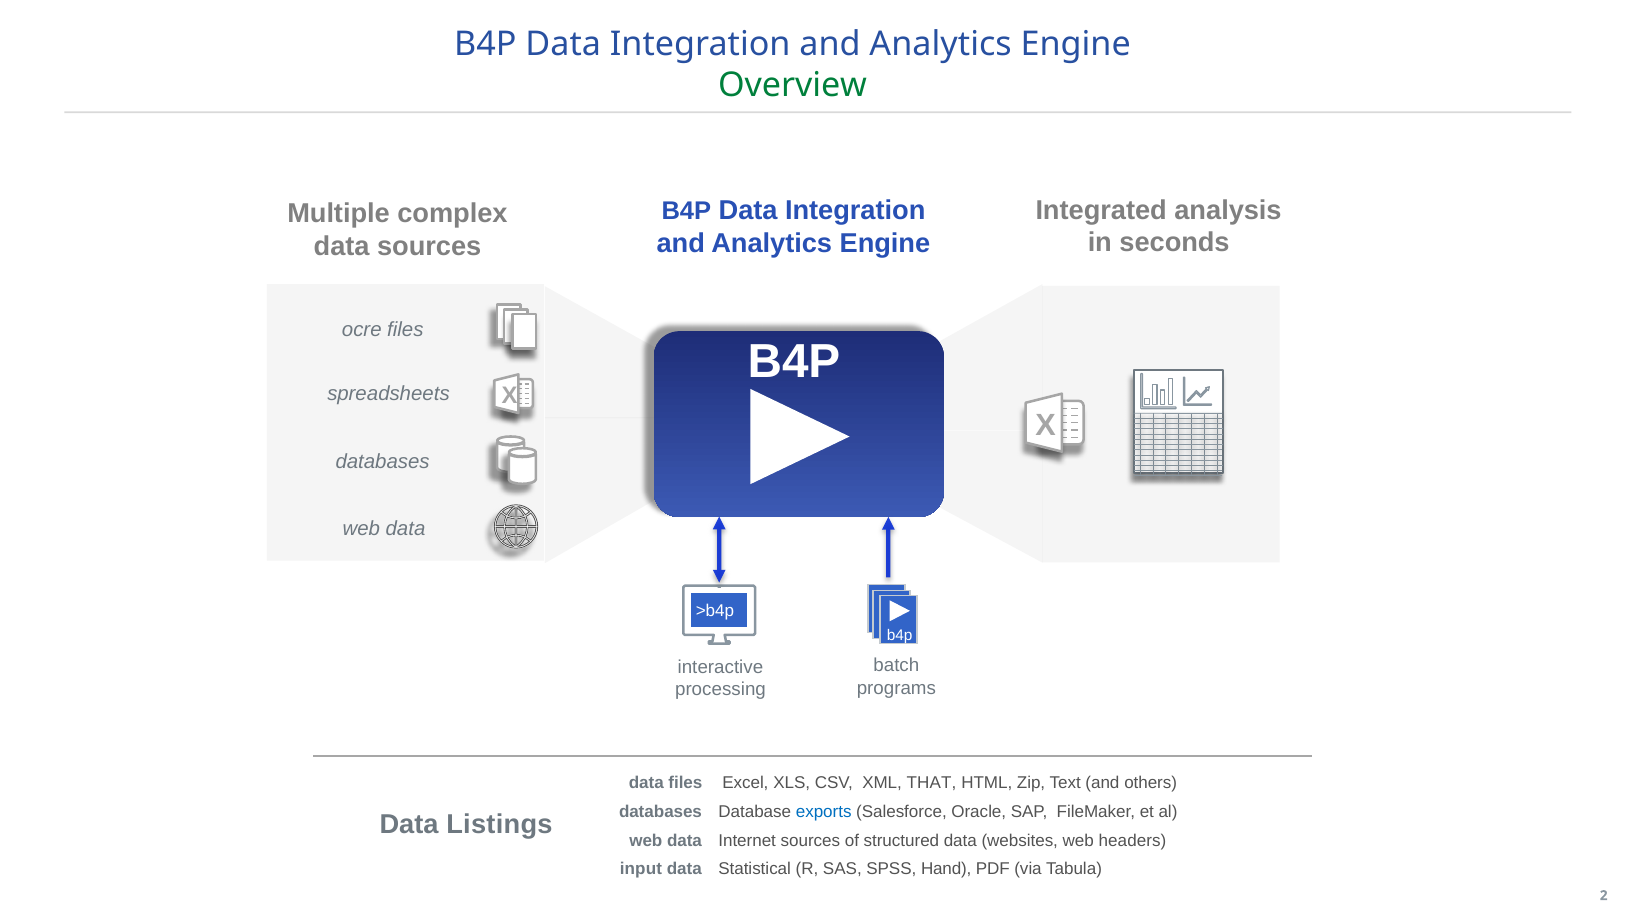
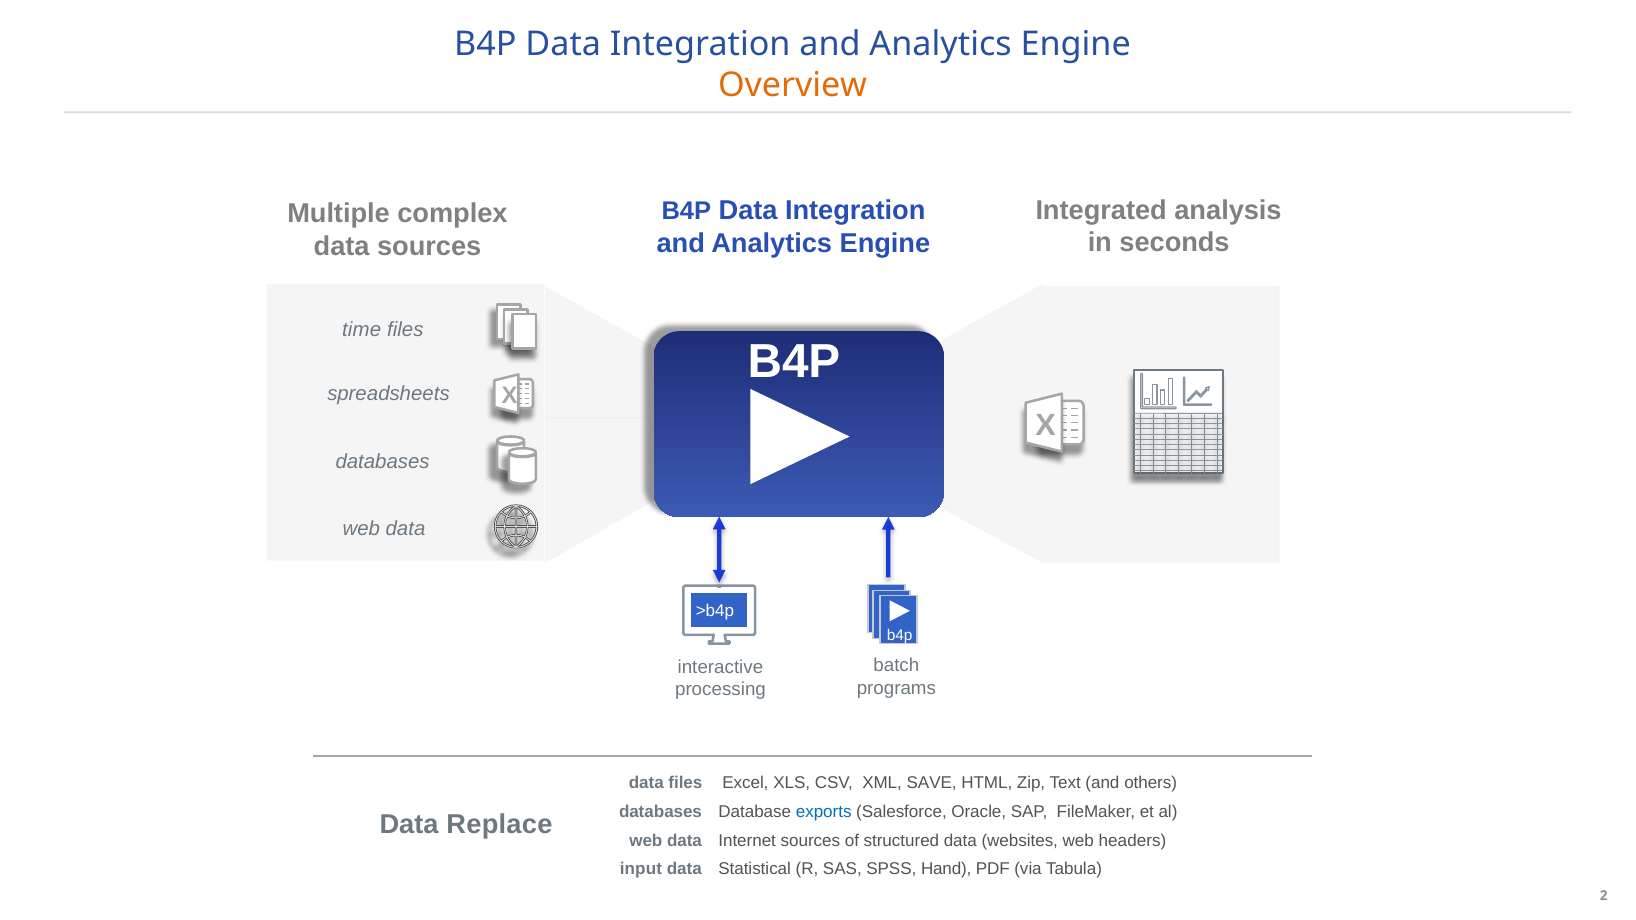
Overview colour: green -> orange
ocre: ocre -> time
THAT: THAT -> SAVE
Listings: Listings -> Replace
